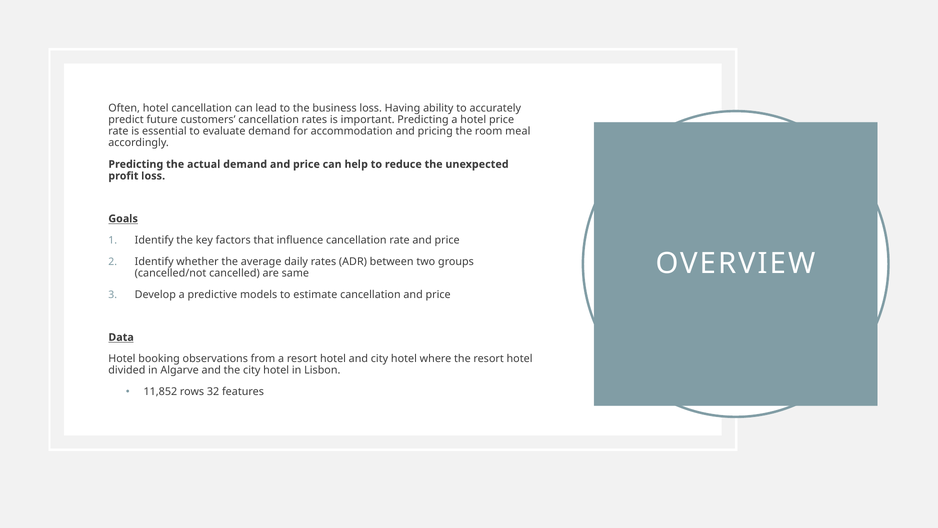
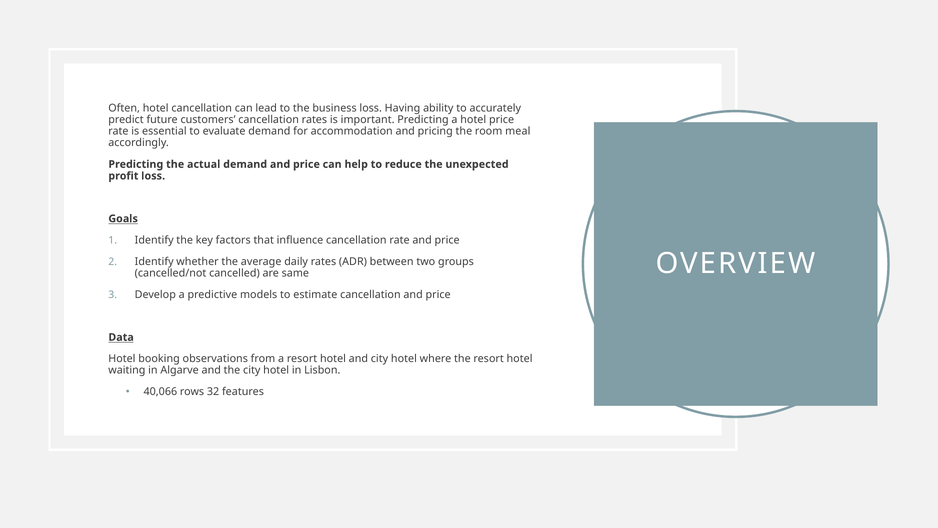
divided: divided -> waiting
11,852: 11,852 -> 40,066
